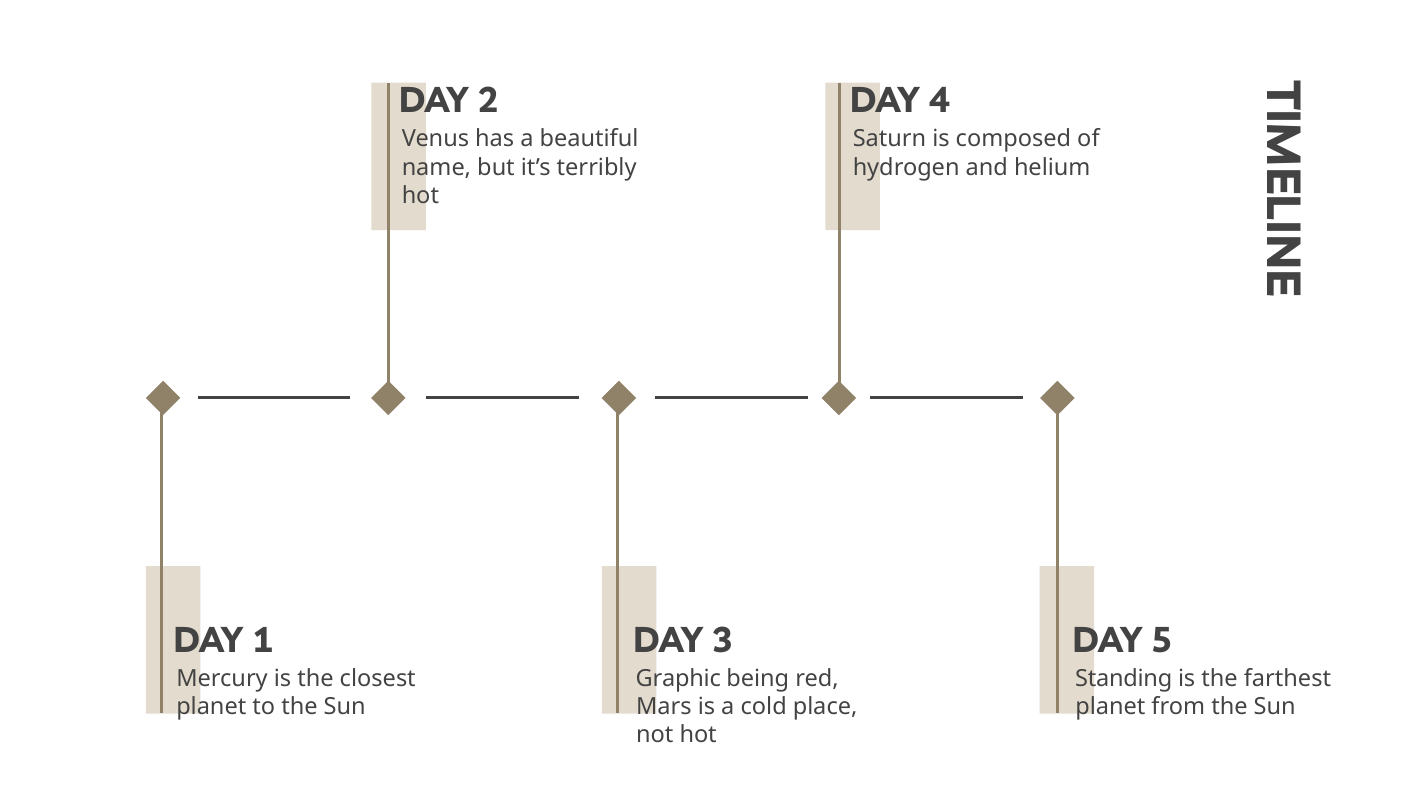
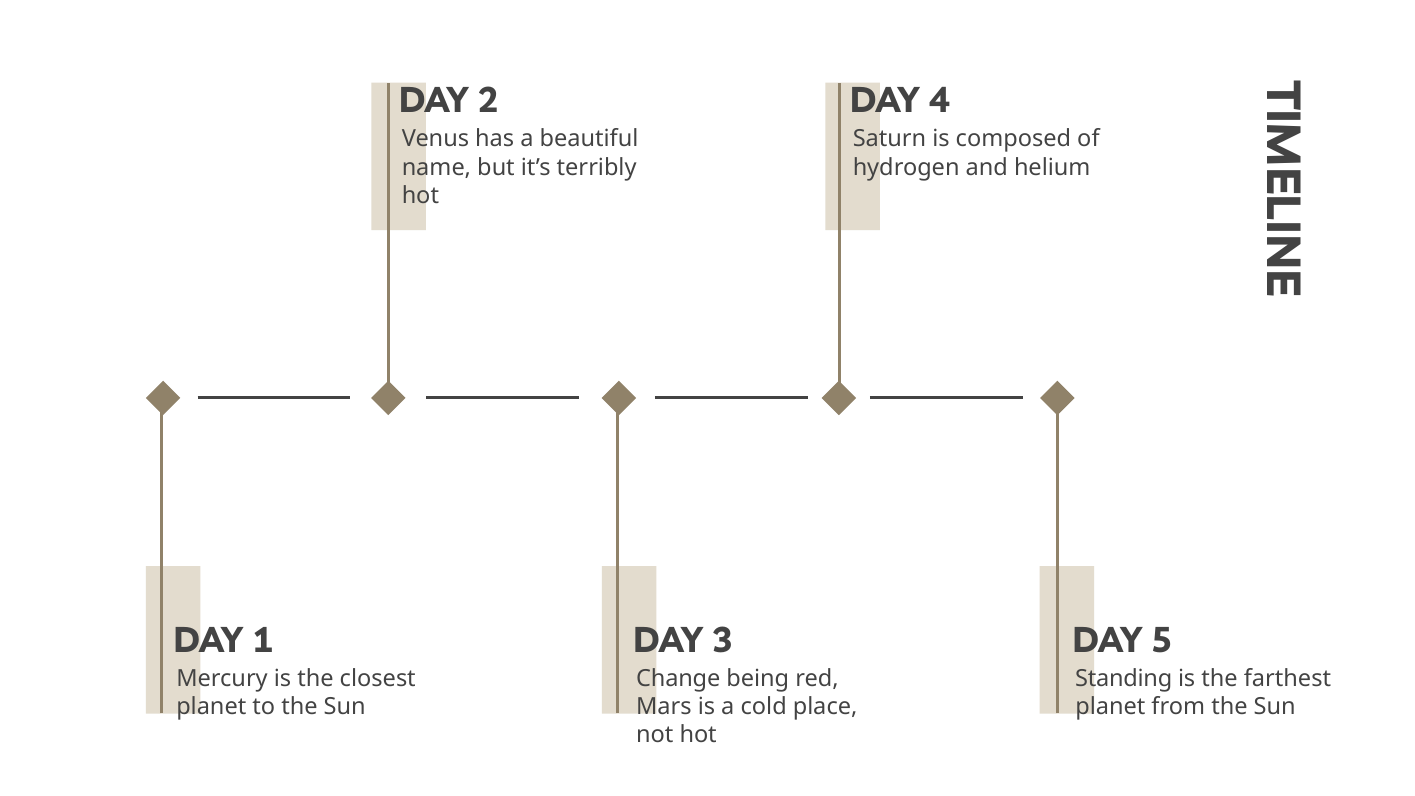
Graphic: Graphic -> Change
